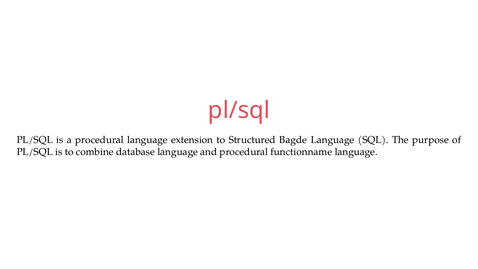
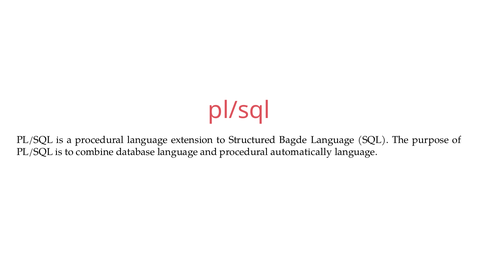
functionname: functionname -> automatically
